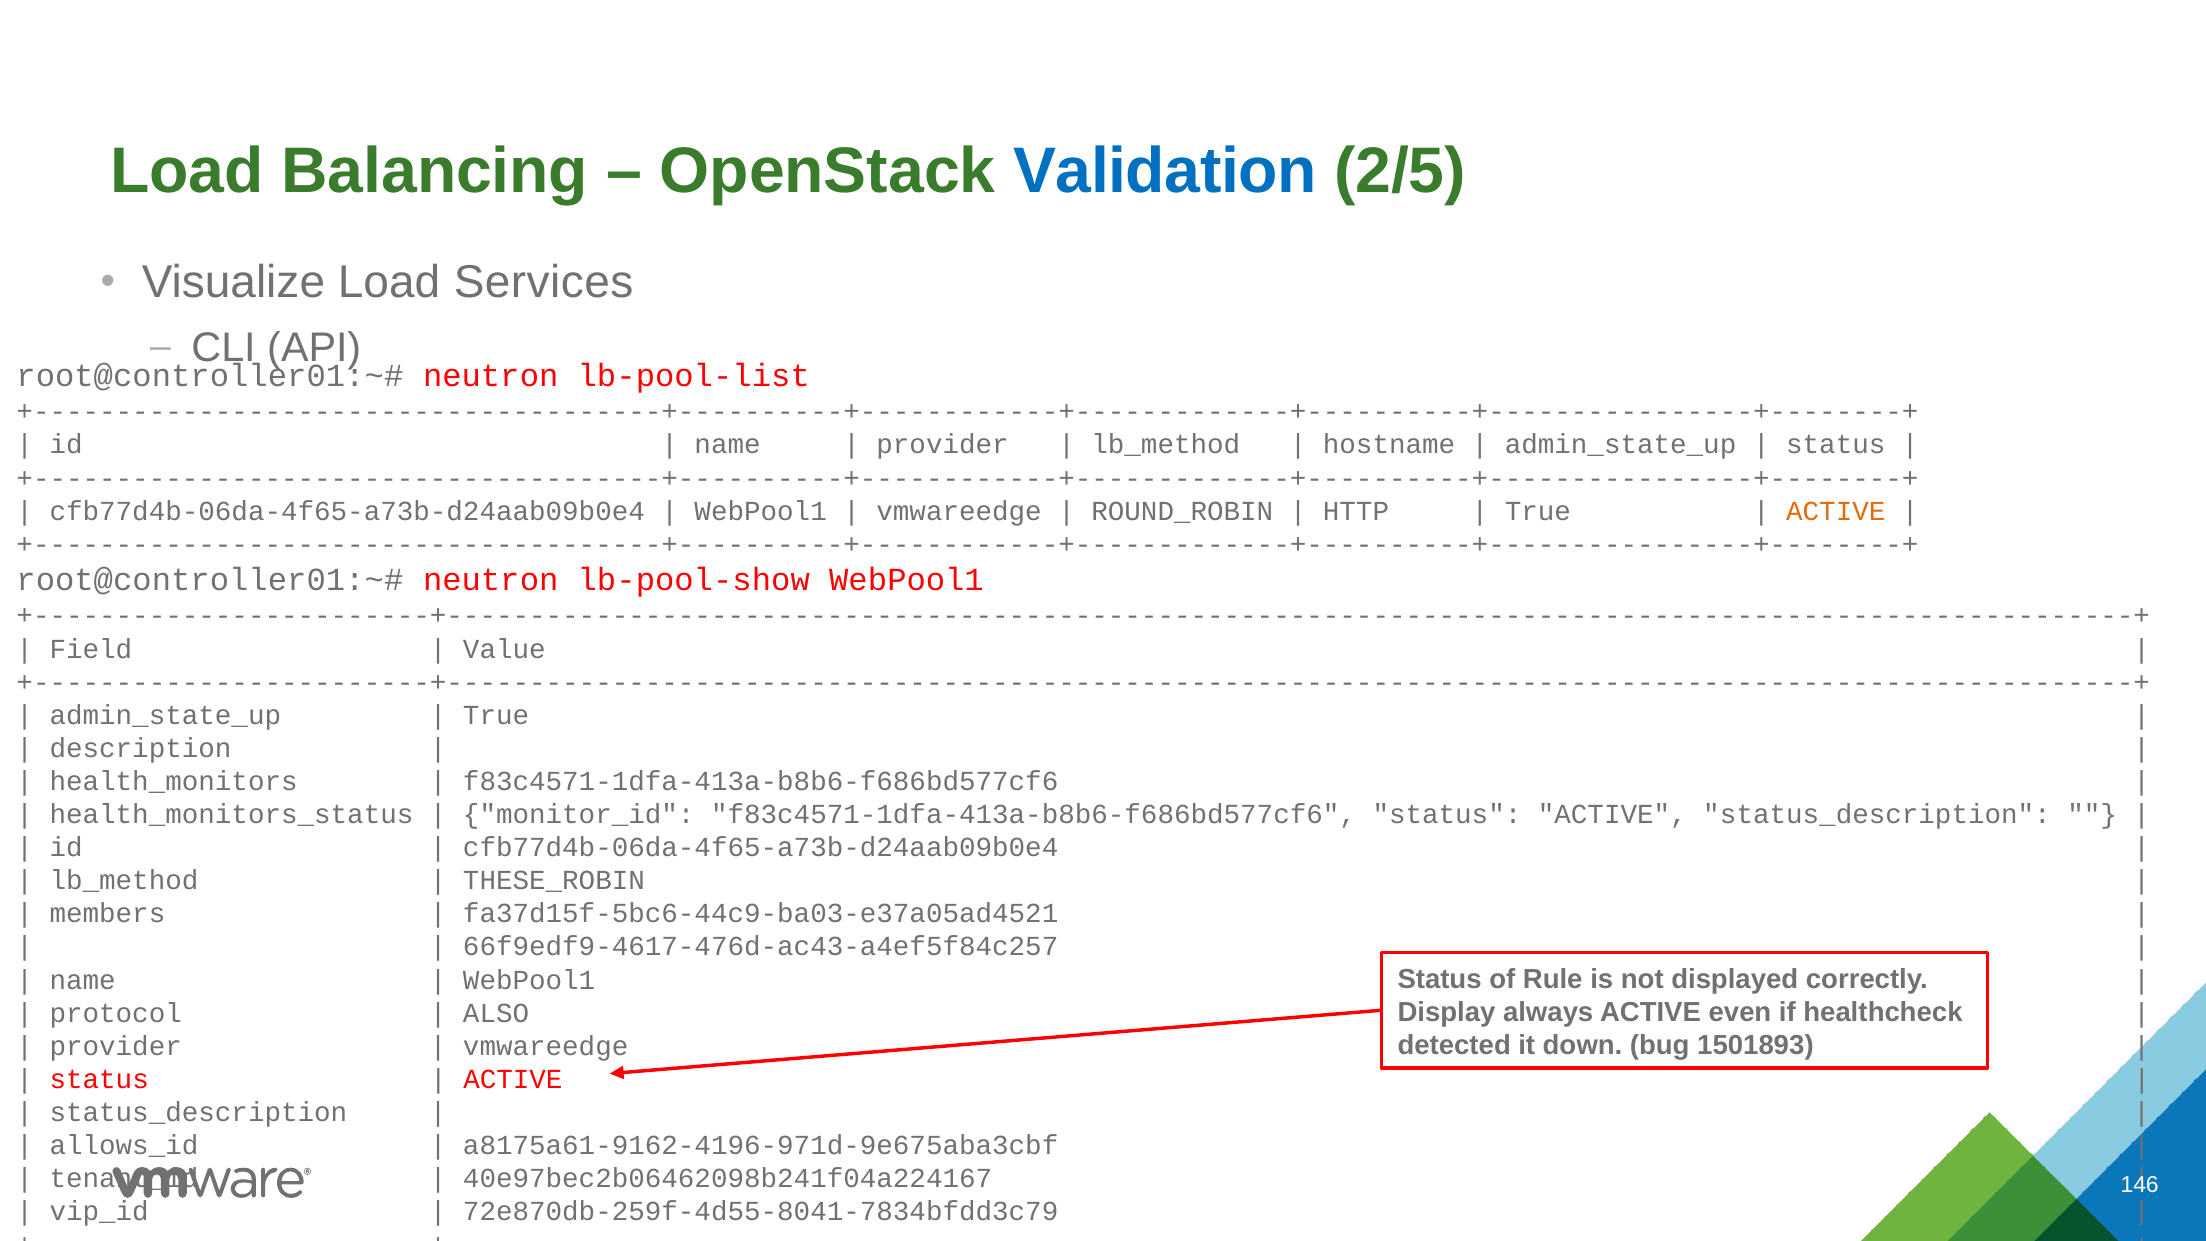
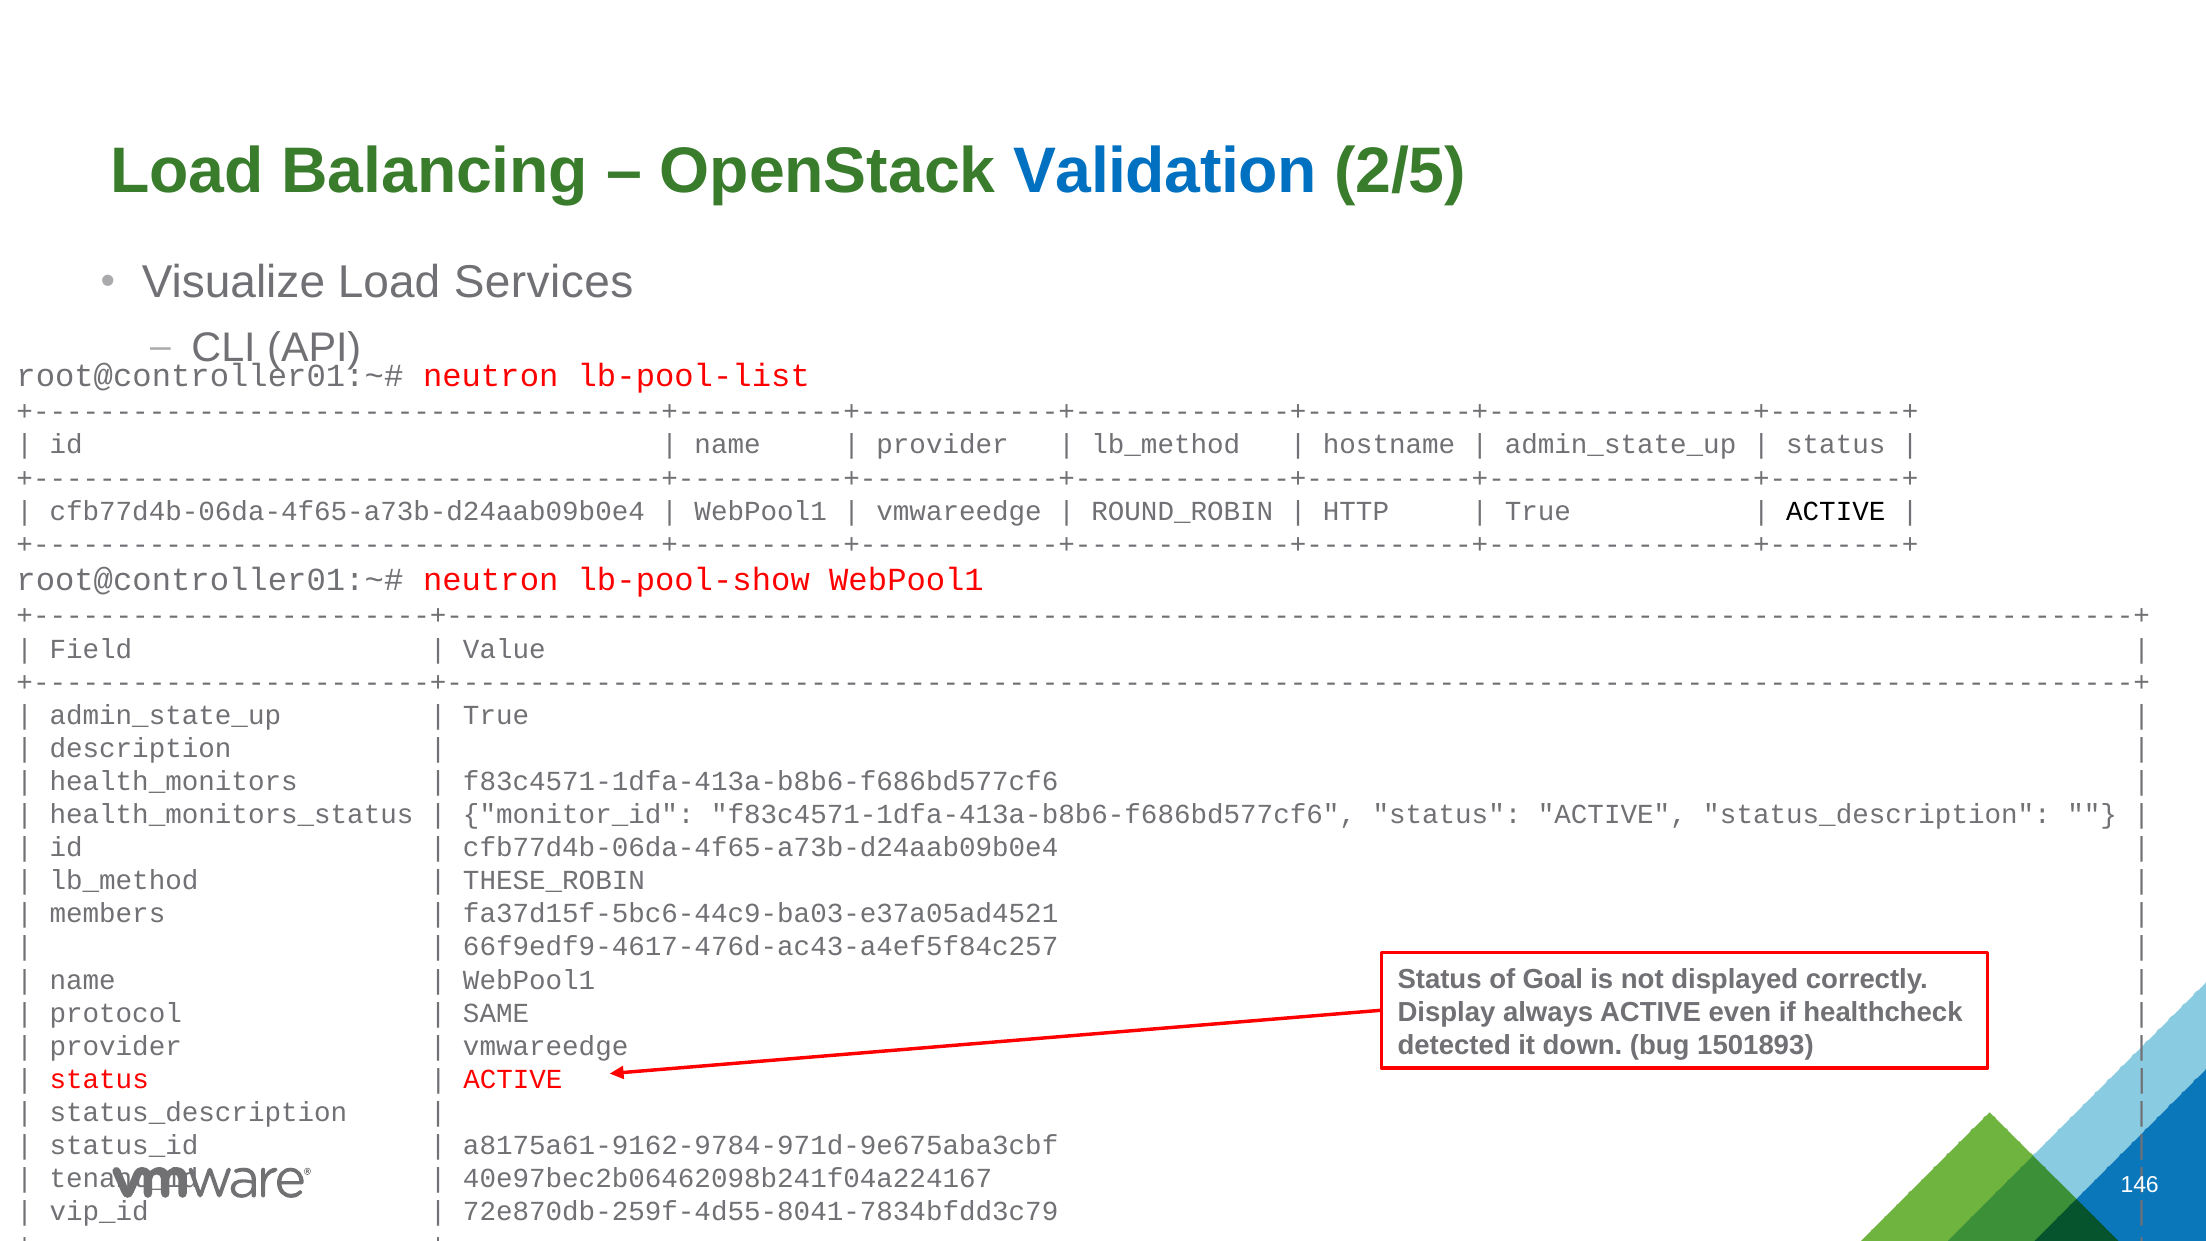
ACTIVE at (1836, 511) colour: orange -> black
Rule: Rule -> Goal
ALSO: ALSO -> SAME
allows_id: allows_id -> status_id
a8175a61-9162-4196-971d-9e675aba3cbf: a8175a61-9162-4196-971d-9e675aba3cbf -> a8175a61-9162-9784-971d-9e675aba3cbf
